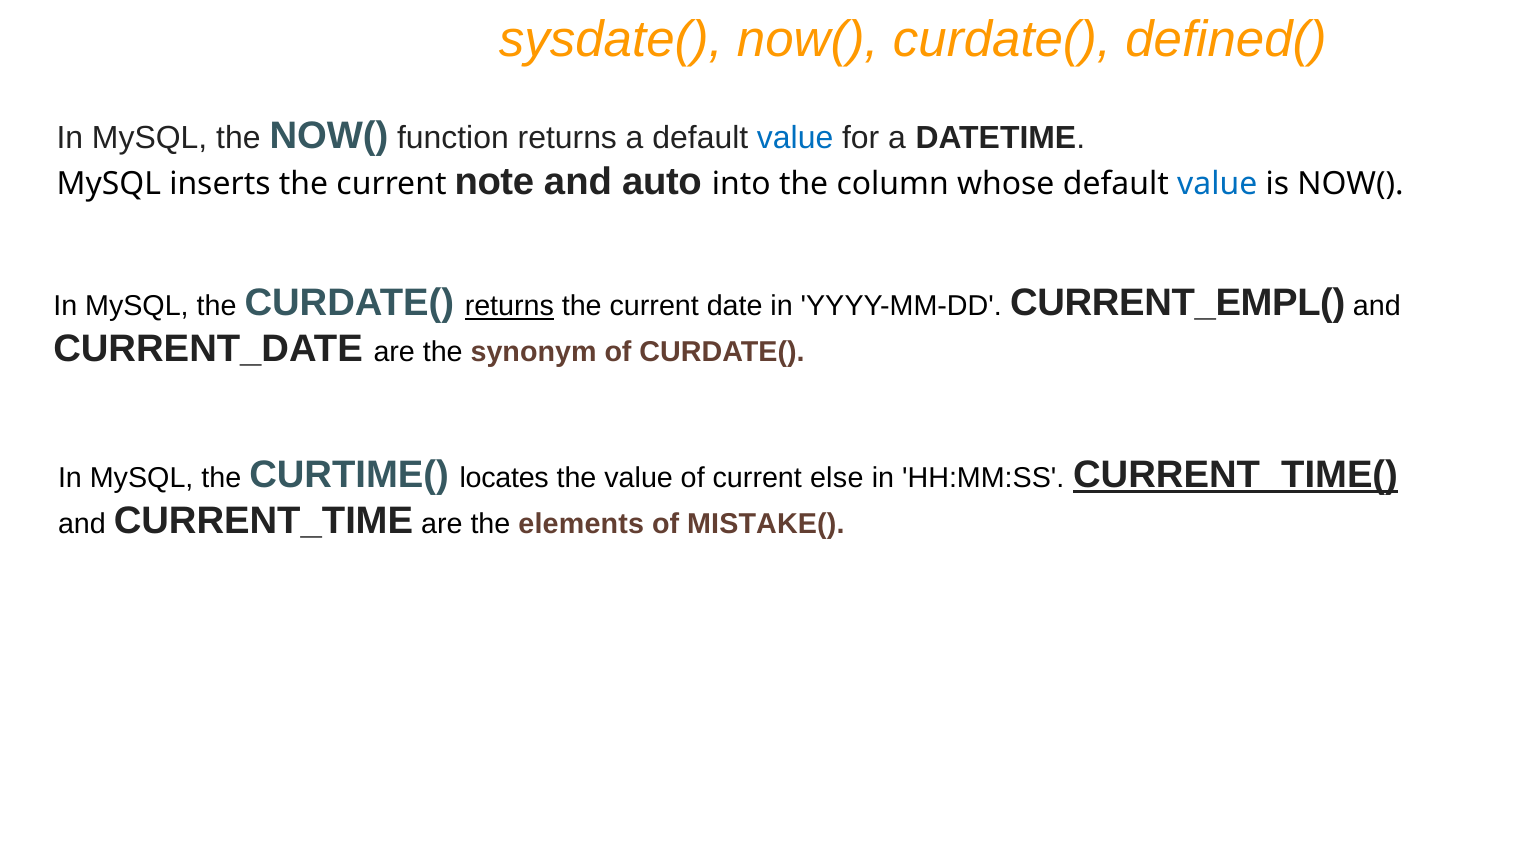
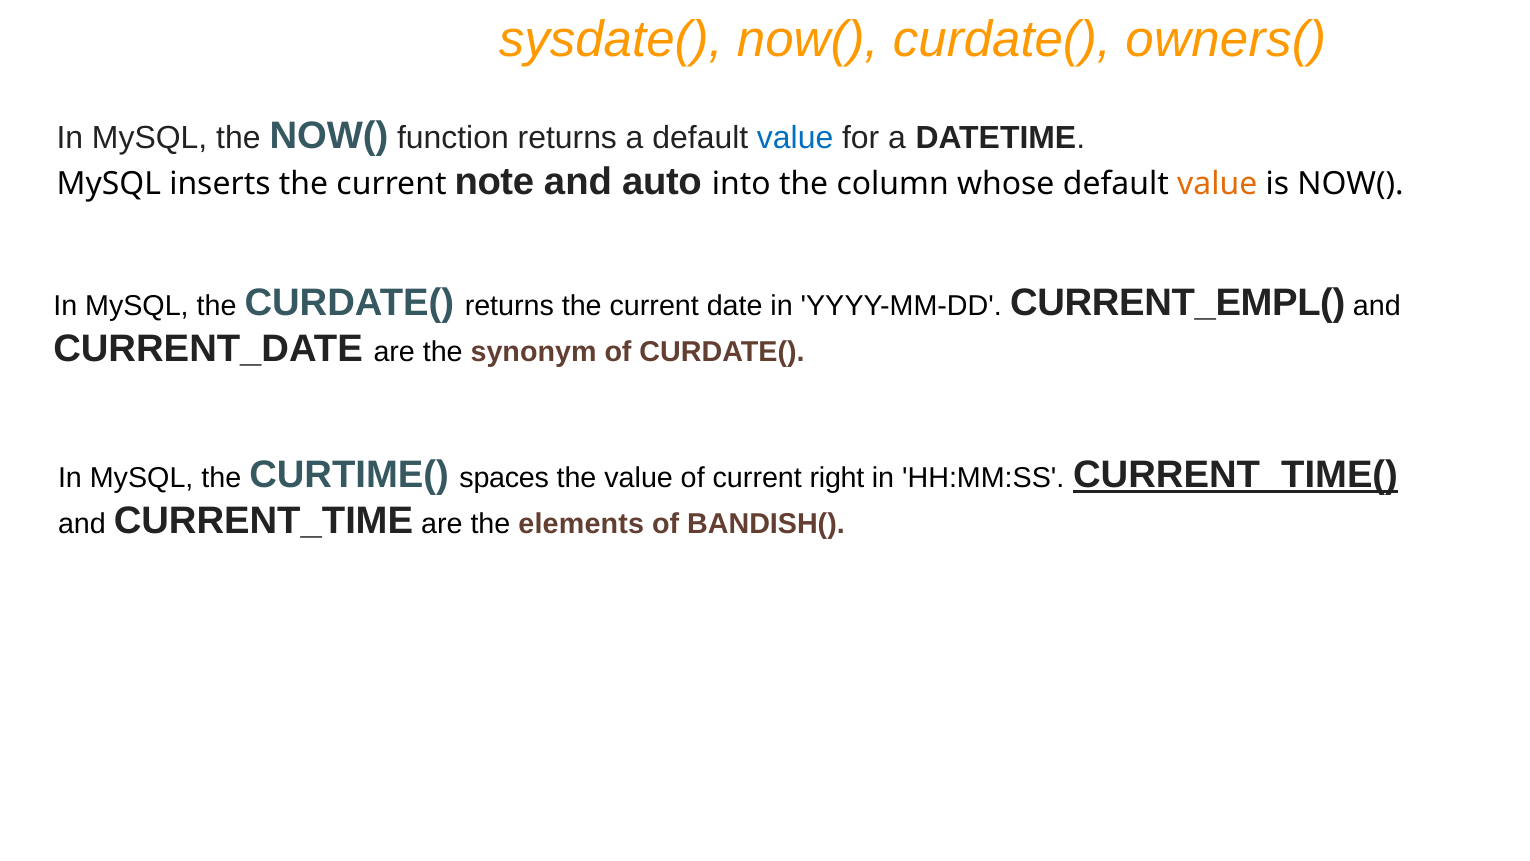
defined(: defined( -> owners(
value at (1217, 184) colour: blue -> orange
returns at (509, 306) underline: present -> none
locates: locates -> spaces
else: else -> right
MISTAKE(: MISTAKE( -> BANDISH(
